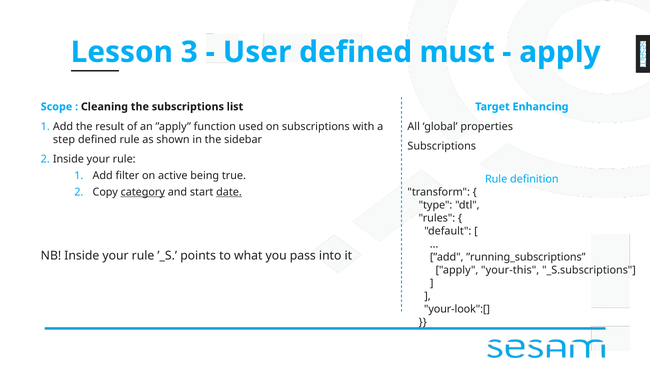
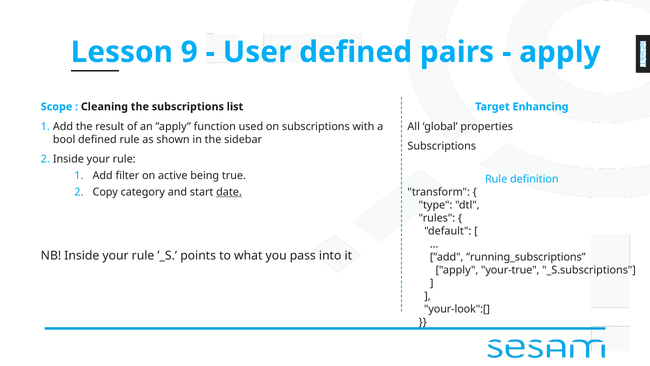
3: 3 -> 9
must: must -> pairs
step: step -> bool
category underline: present -> none
your-this: your-this -> your-true
